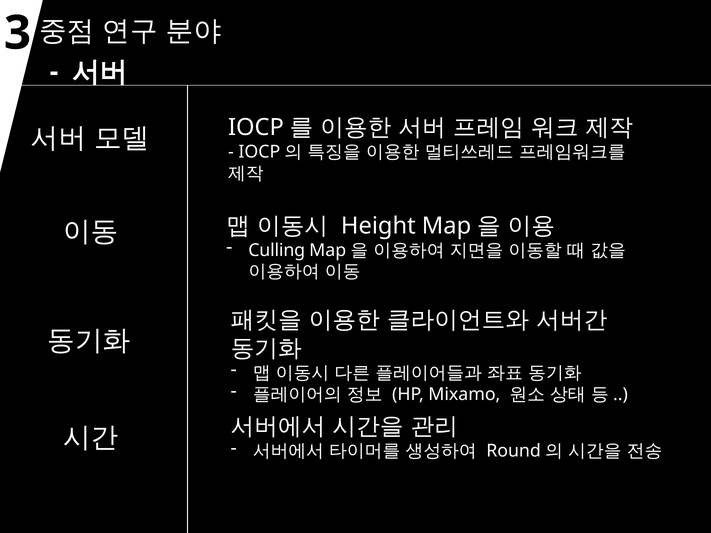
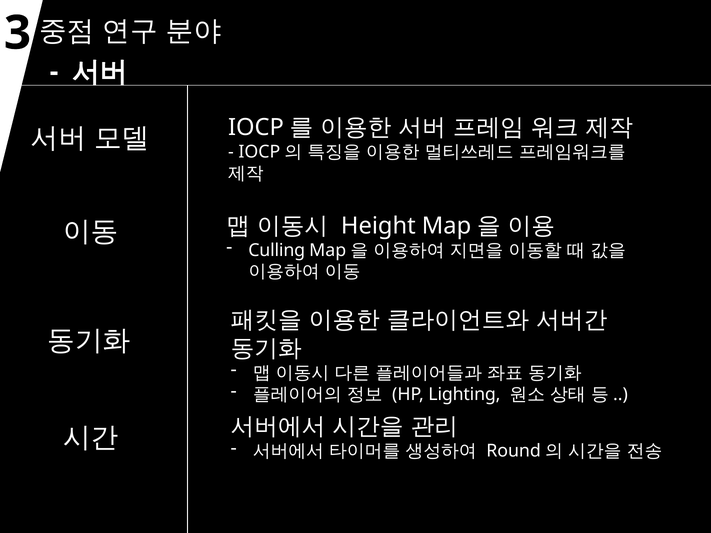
Mixamo: Mixamo -> Lighting
